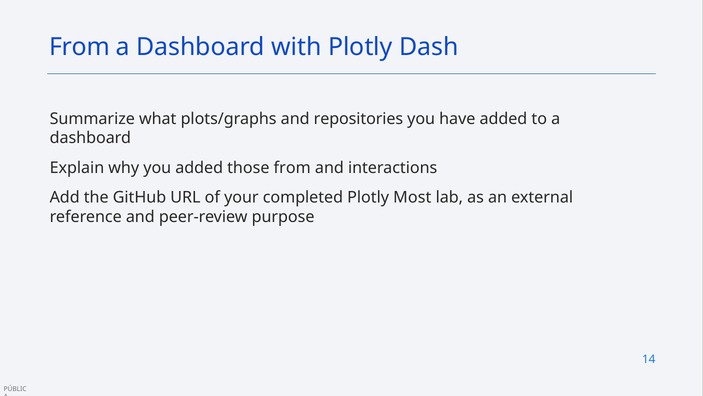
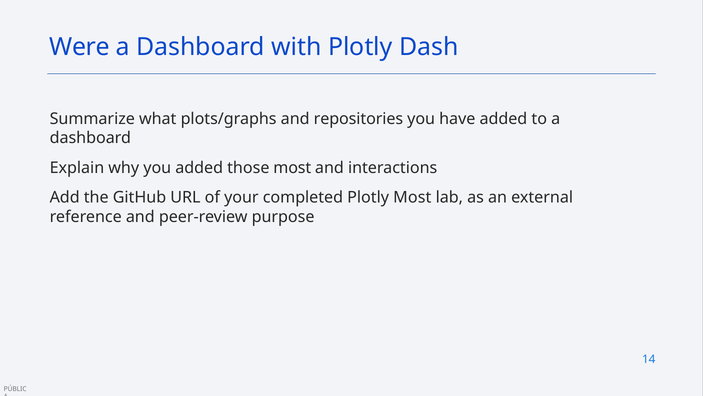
From at (80, 47): From -> Were
those from: from -> most
